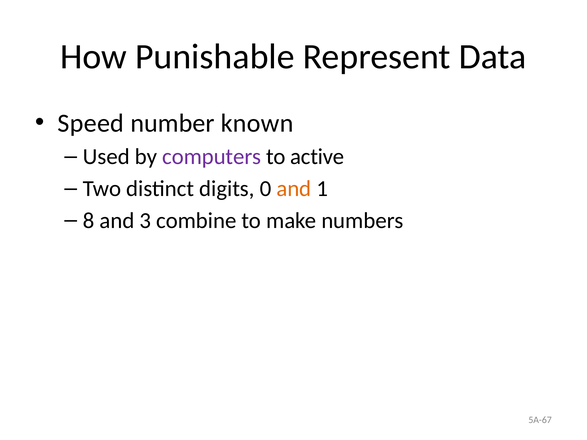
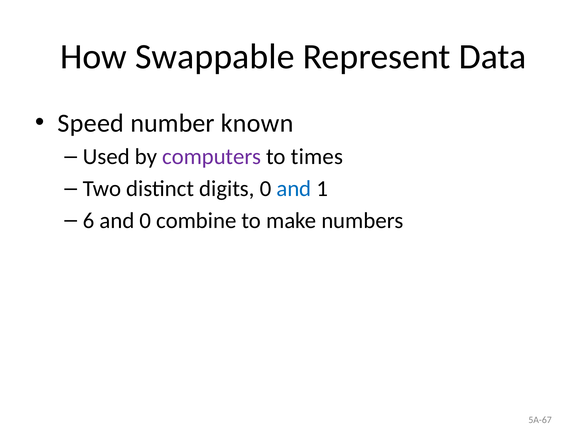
Punishable: Punishable -> Swappable
active: active -> times
and at (294, 189) colour: orange -> blue
8: 8 -> 6
and 3: 3 -> 0
